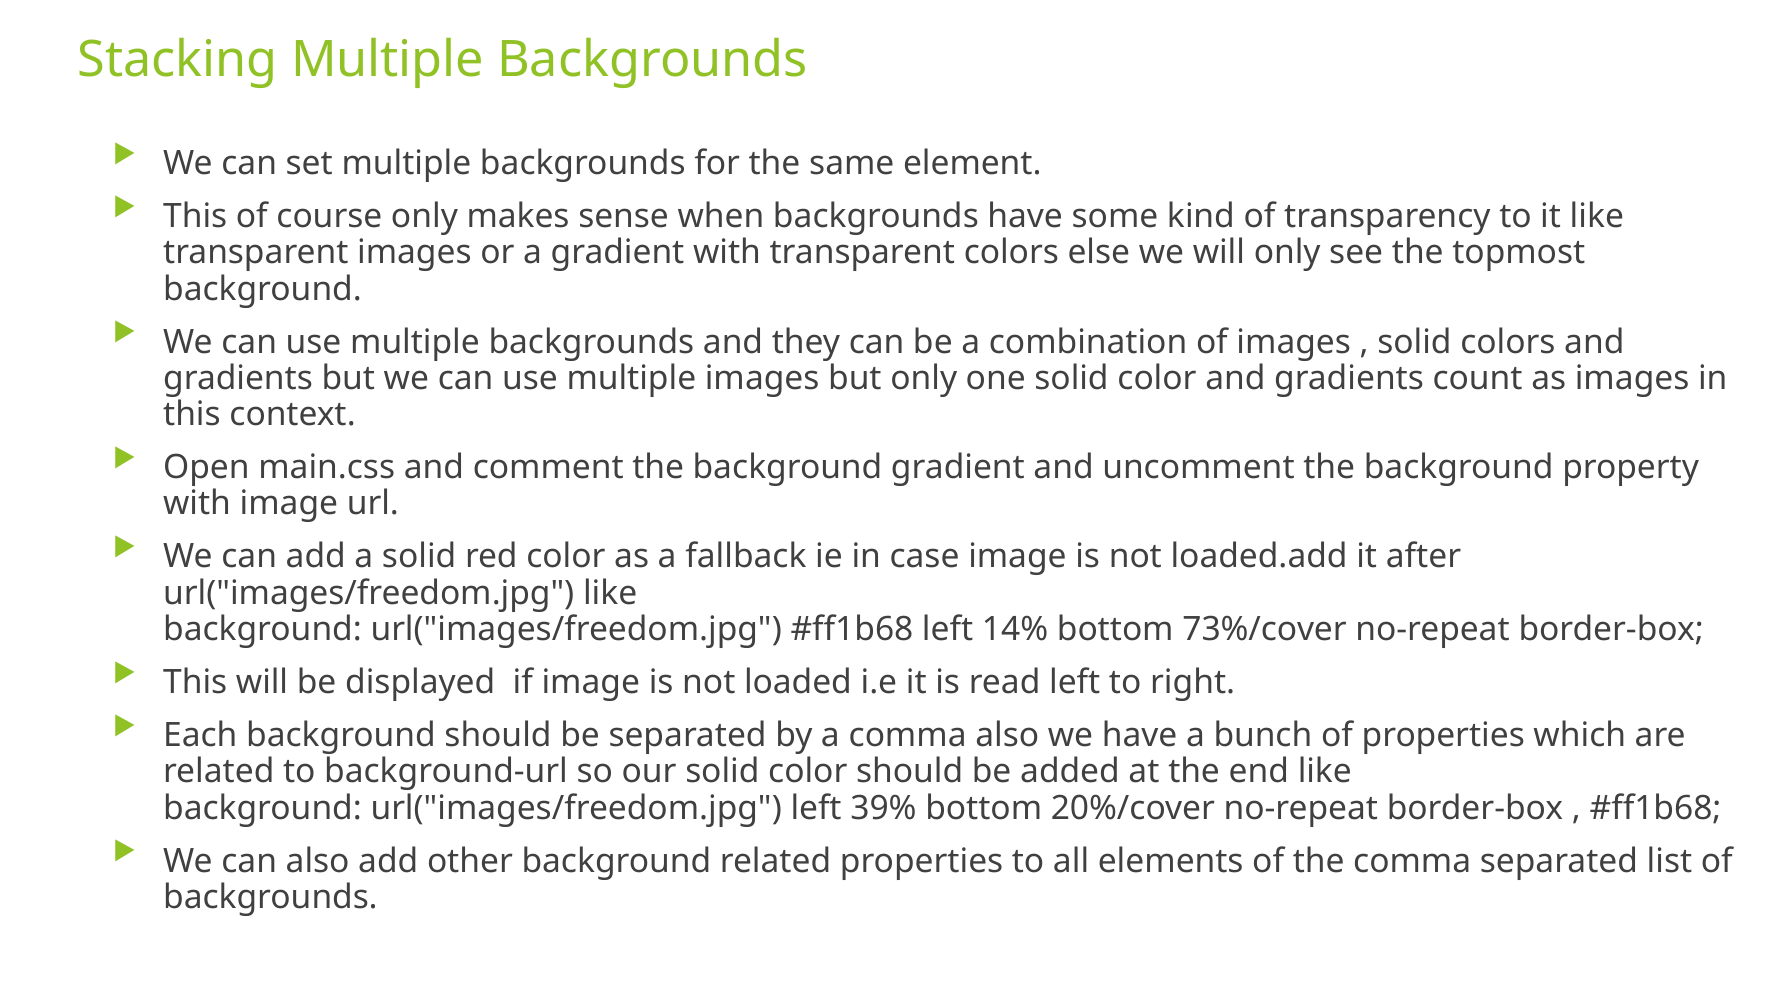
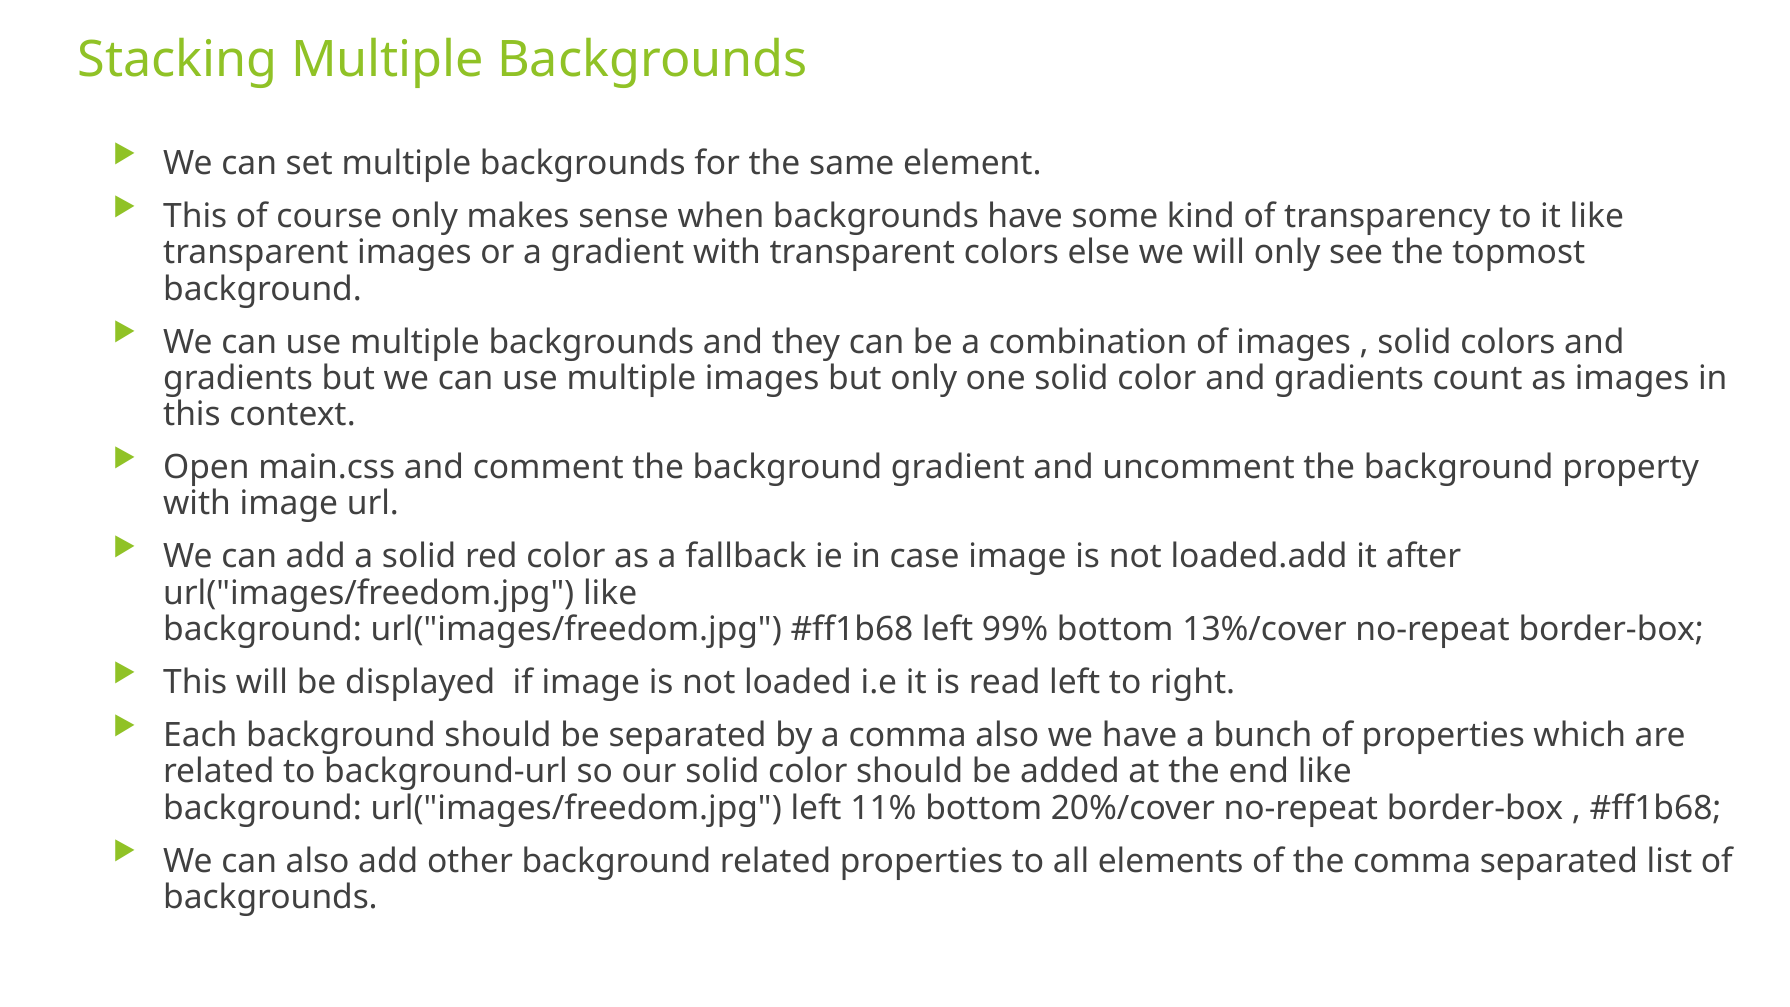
14%: 14% -> 99%
73%/cover: 73%/cover -> 13%/cover
39%: 39% -> 11%
